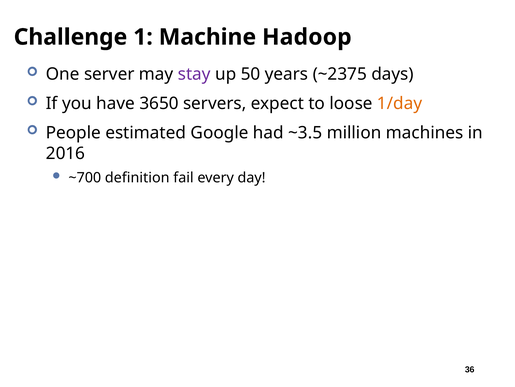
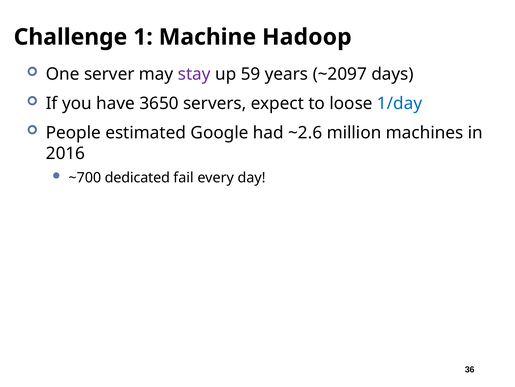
50: 50 -> 59
~2375: ~2375 -> ~2097
1/day colour: orange -> blue
~3.5: ~3.5 -> ~2.6
definition: definition -> dedicated
